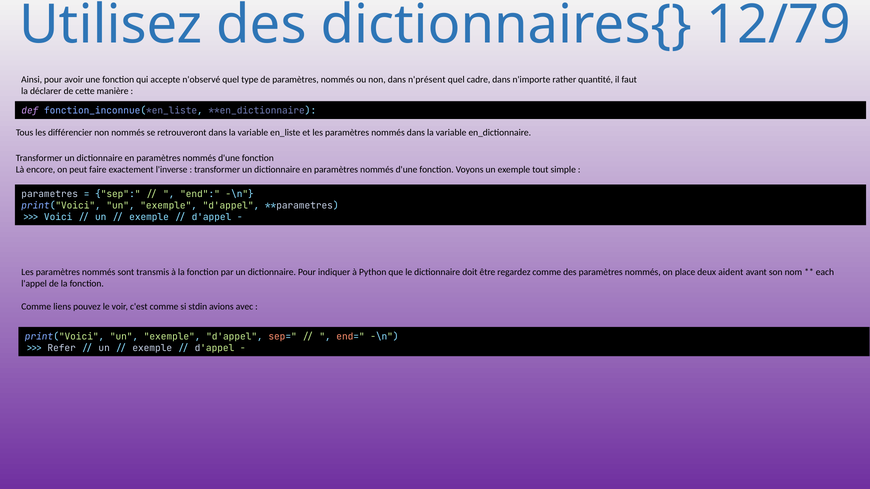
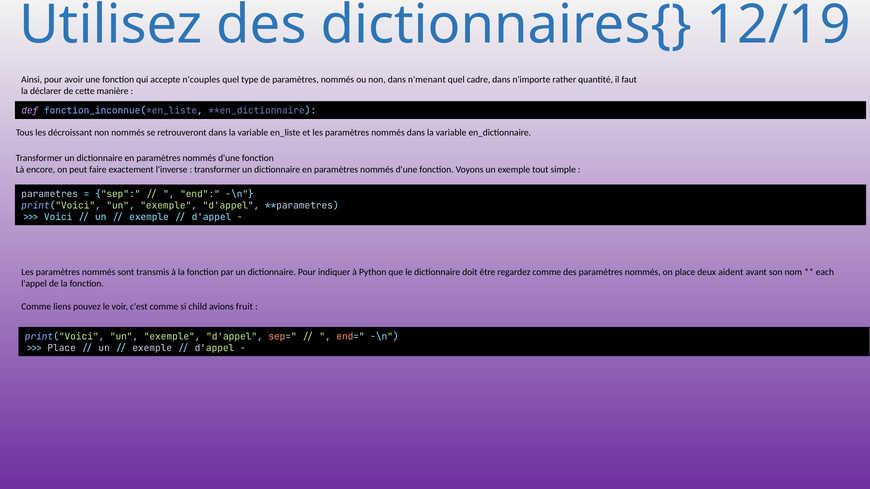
12/79: 12/79 -> 12/19
n'observé: n'observé -> n'couples
n'présent: n'présent -> n'menant
différencier: différencier -> décroissant
stdin: stdin -> child
avec: avec -> fruit
Refer at (62, 348): Refer -> Place
